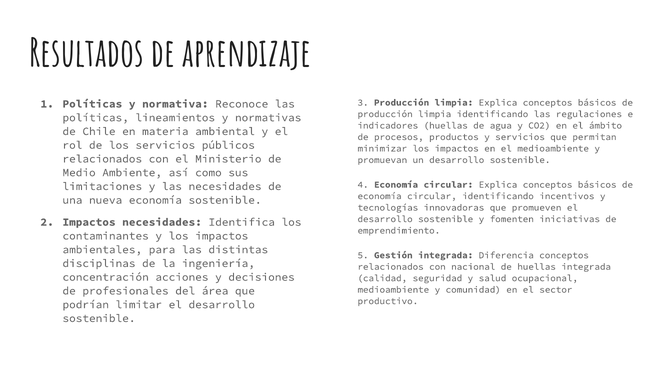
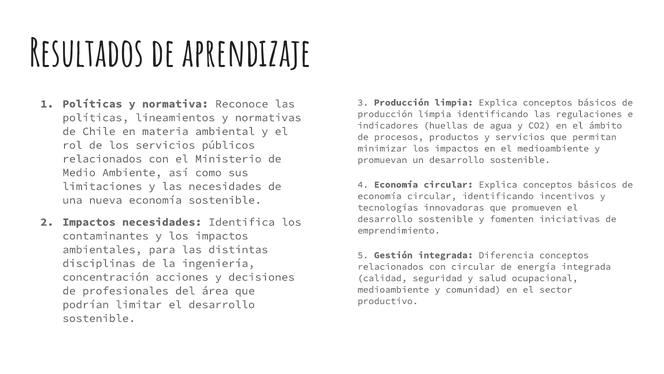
con nacional: nacional -> circular
de huellas: huellas -> energía
